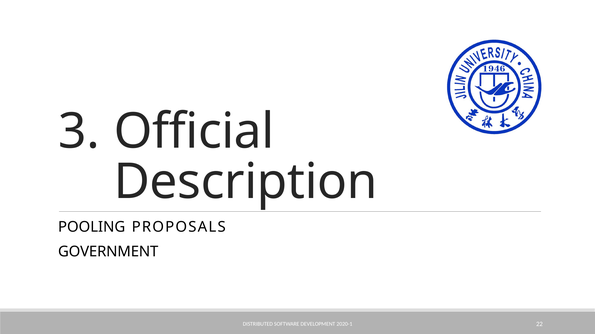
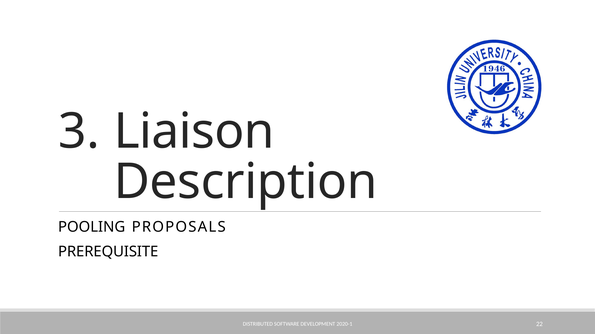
Official: Official -> Liaison
GOVERNMENT: GOVERNMENT -> PREREQUISITE
